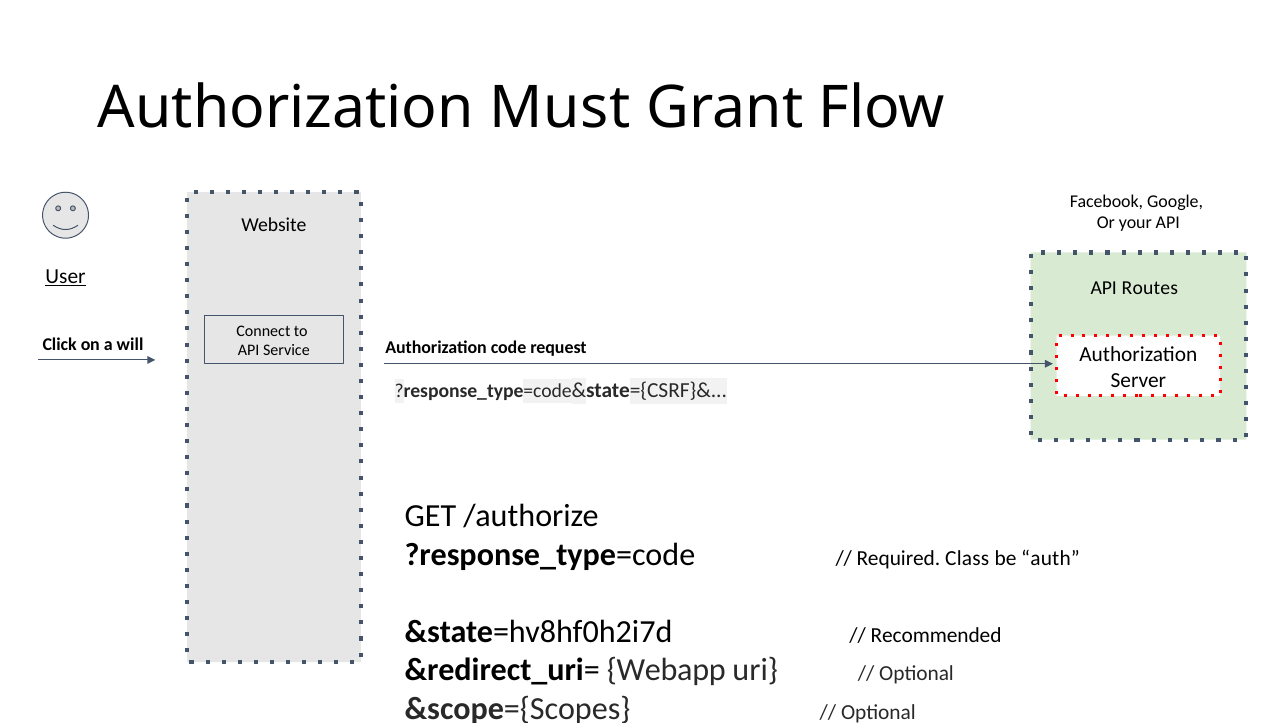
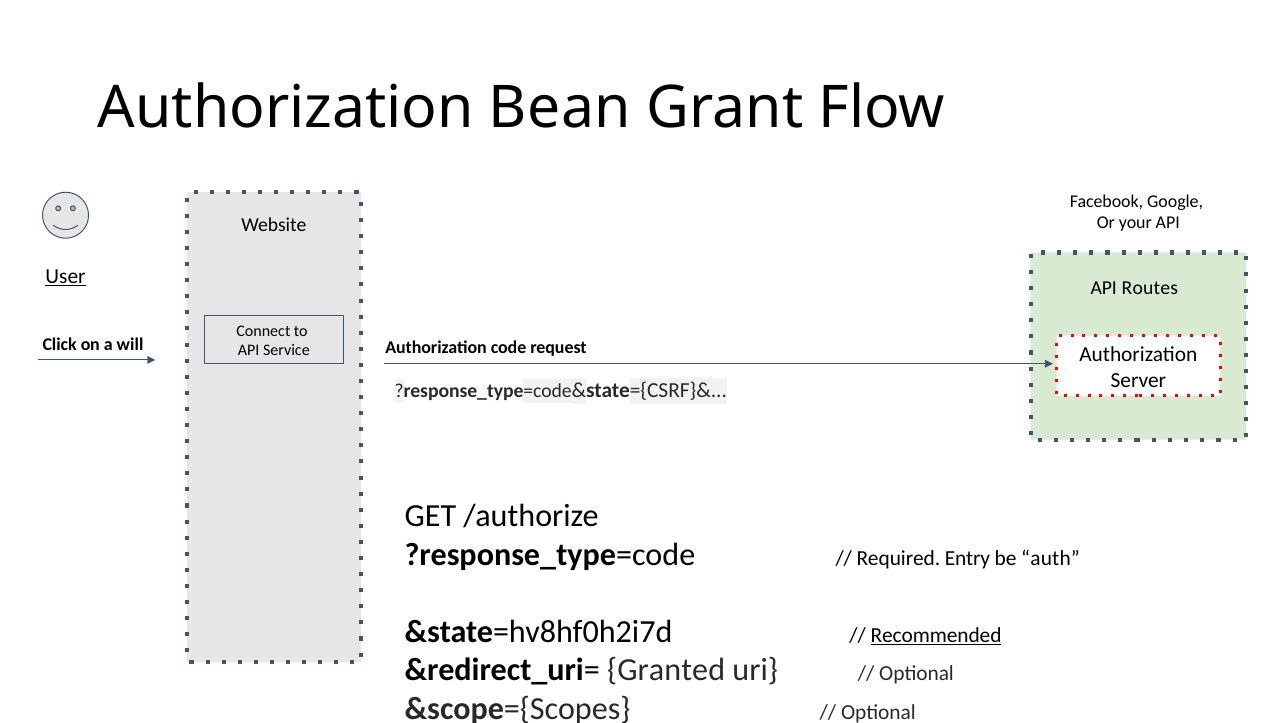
Must: Must -> Bean
Class: Class -> Entry
Recommended underline: none -> present
Webapp: Webapp -> Granted
